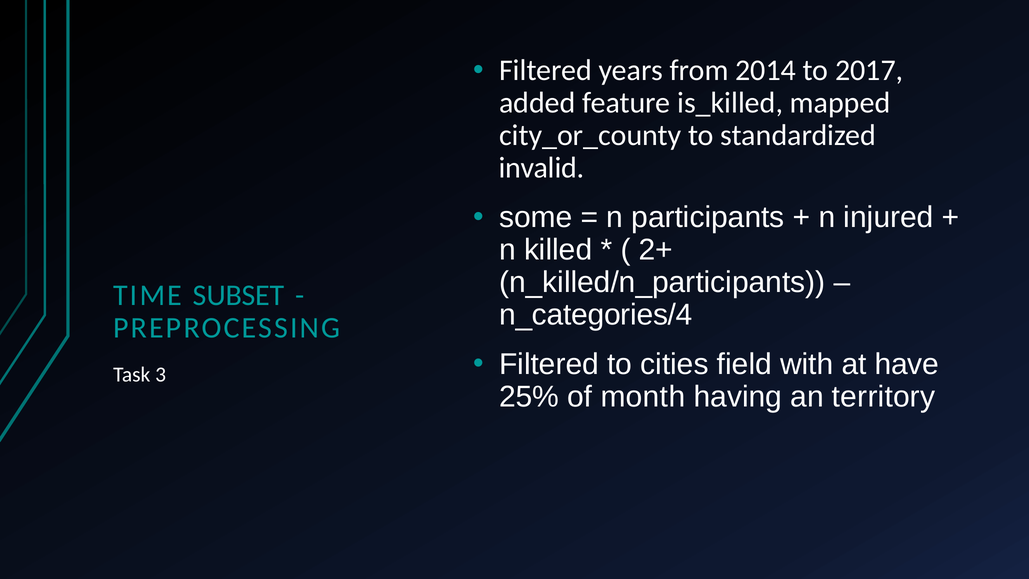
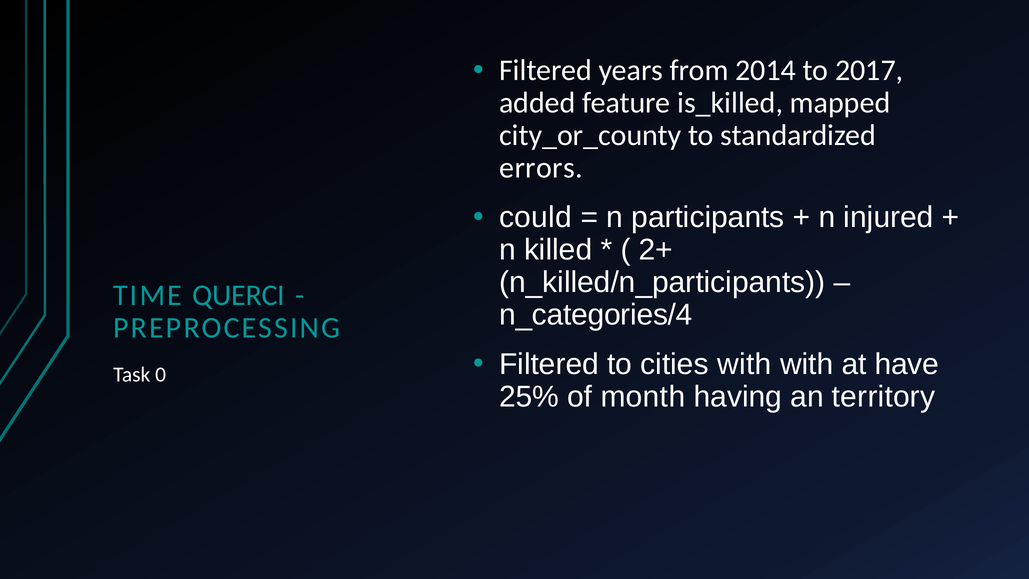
invalid: invalid -> errors
some: some -> could
SUBSET: SUBSET -> QUERCI
cities field: field -> with
3: 3 -> 0
